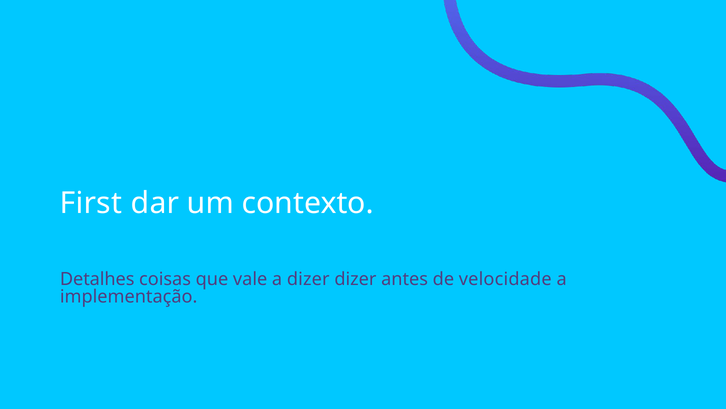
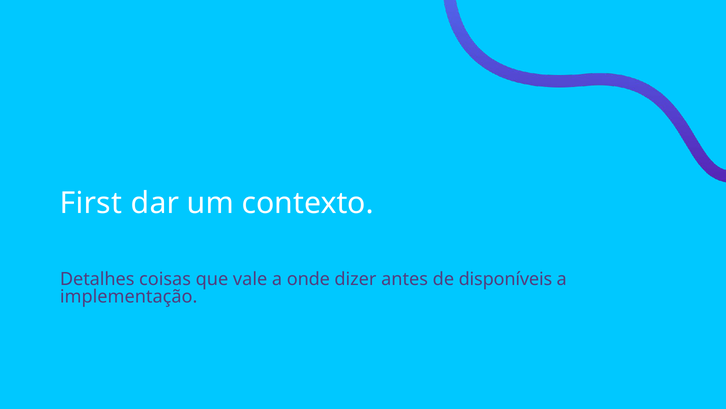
a dizer: dizer -> onde
velocidade: velocidade -> disponíveis
